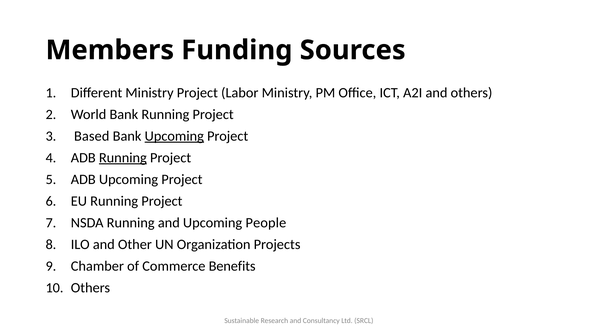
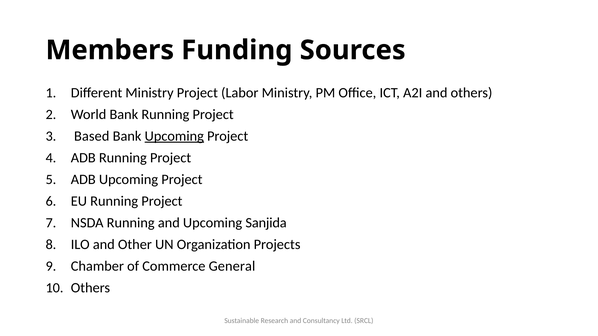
Running at (123, 158) underline: present -> none
People: People -> Sanjida
Benefits: Benefits -> General
